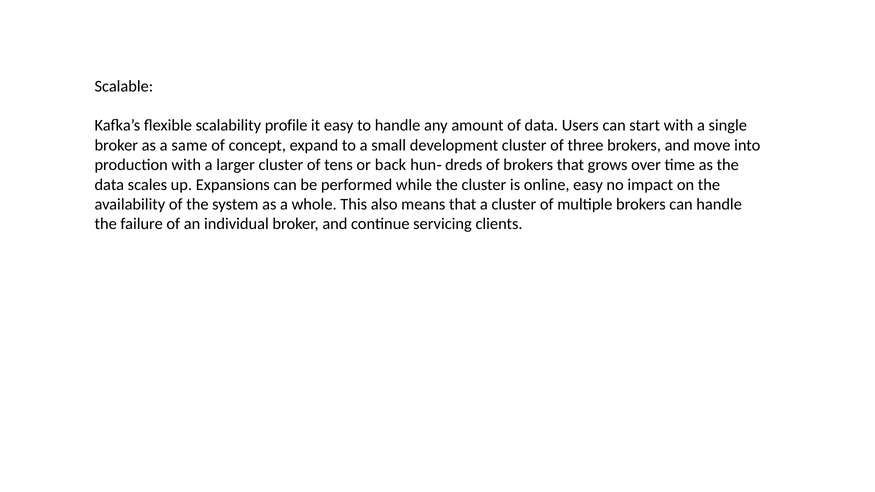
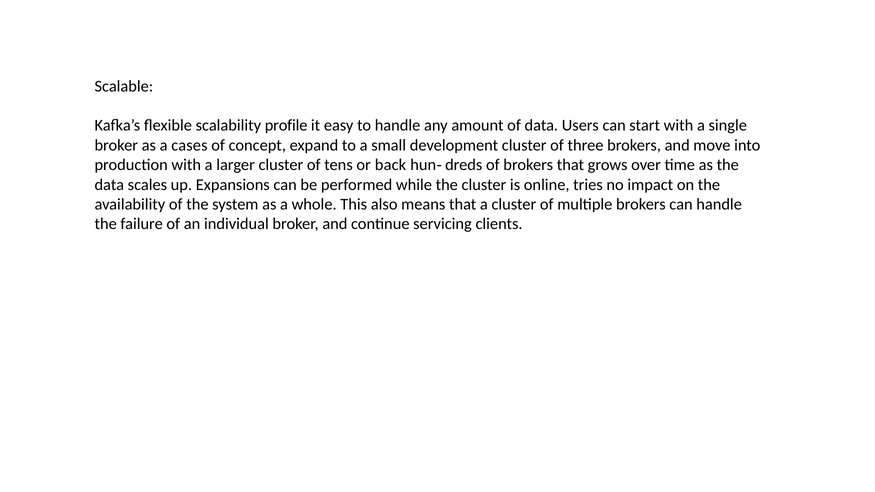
same: same -> cases
online easy: easy -> tries
